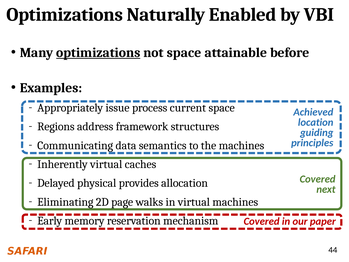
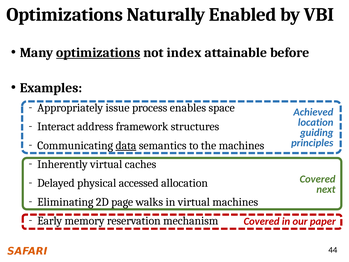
not space: space -> index
current: current -> enables
Regions: Regions -> Interact
data underline: none -> present
provides: provides -> accessed
